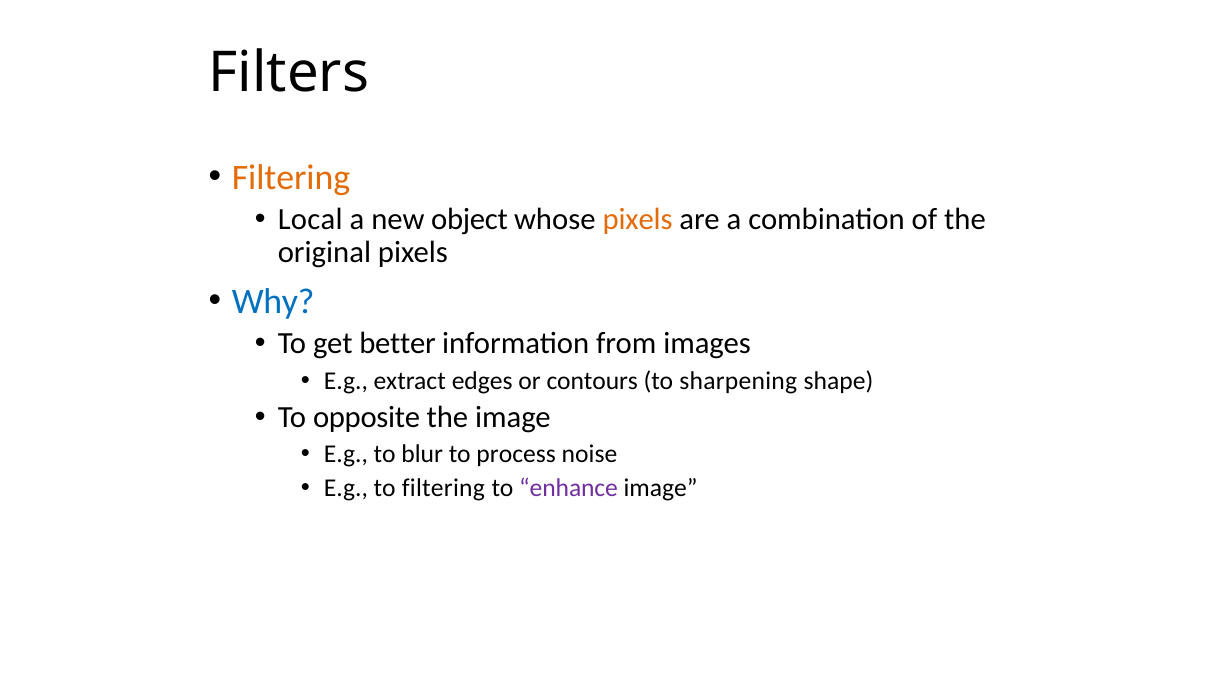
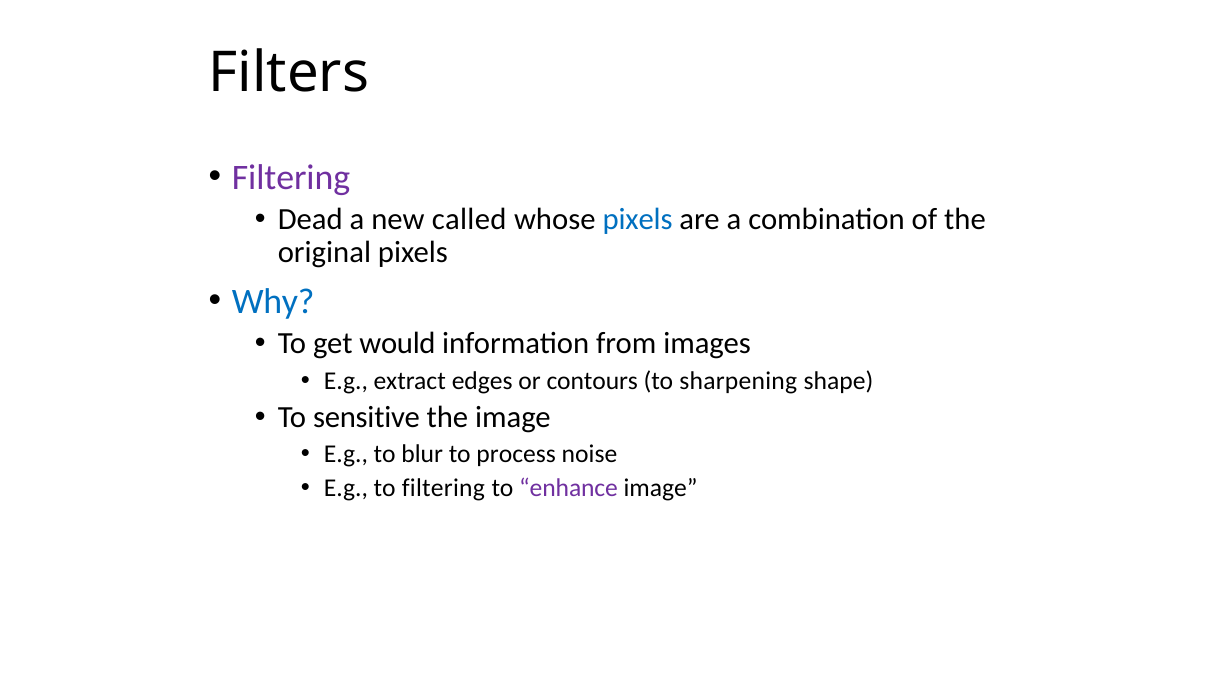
Filtering at (291, 177) colour: orange -> purple
Local: Local -> Dead
object: object -> called
pixels at (638, 220) colour: orange -> blue
better: better -> would
opposite: opposite -> sensitive
